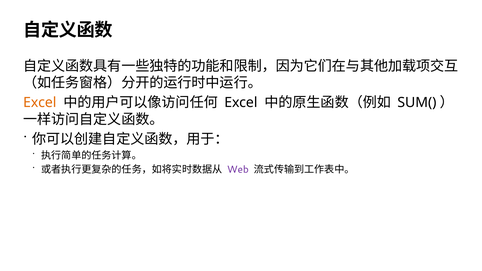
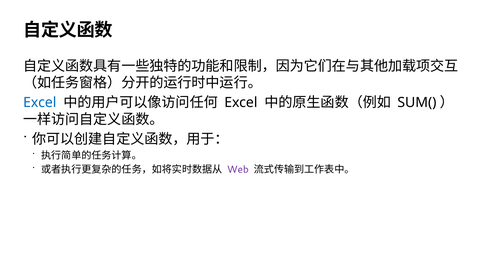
Excel at (40, 103) colour: orange -> blue
